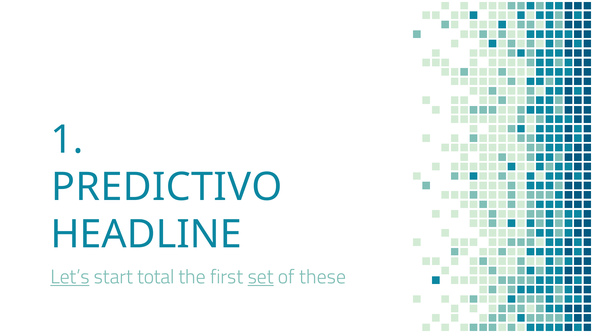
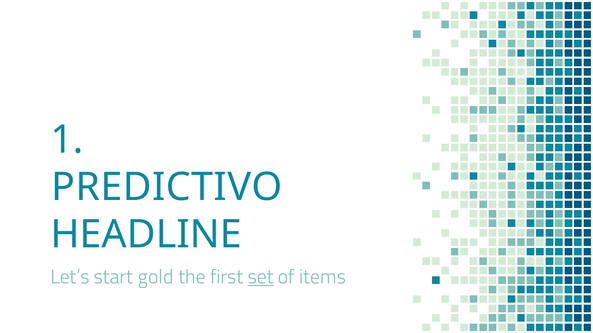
Let’s underline: present -> none
total: total -> gold
these: these -> items
